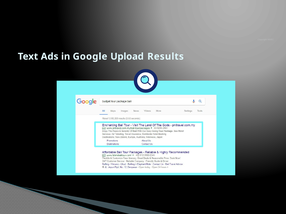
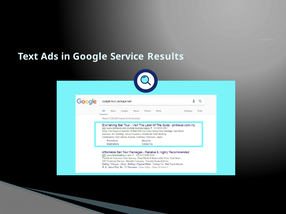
Upload: Upload -> Service
